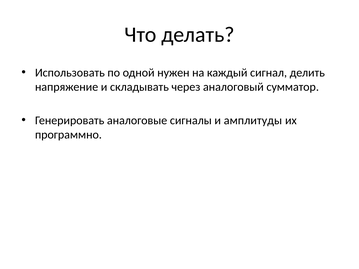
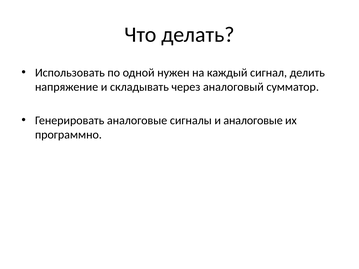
и амплитуды: амплитуды -> аналоговые
